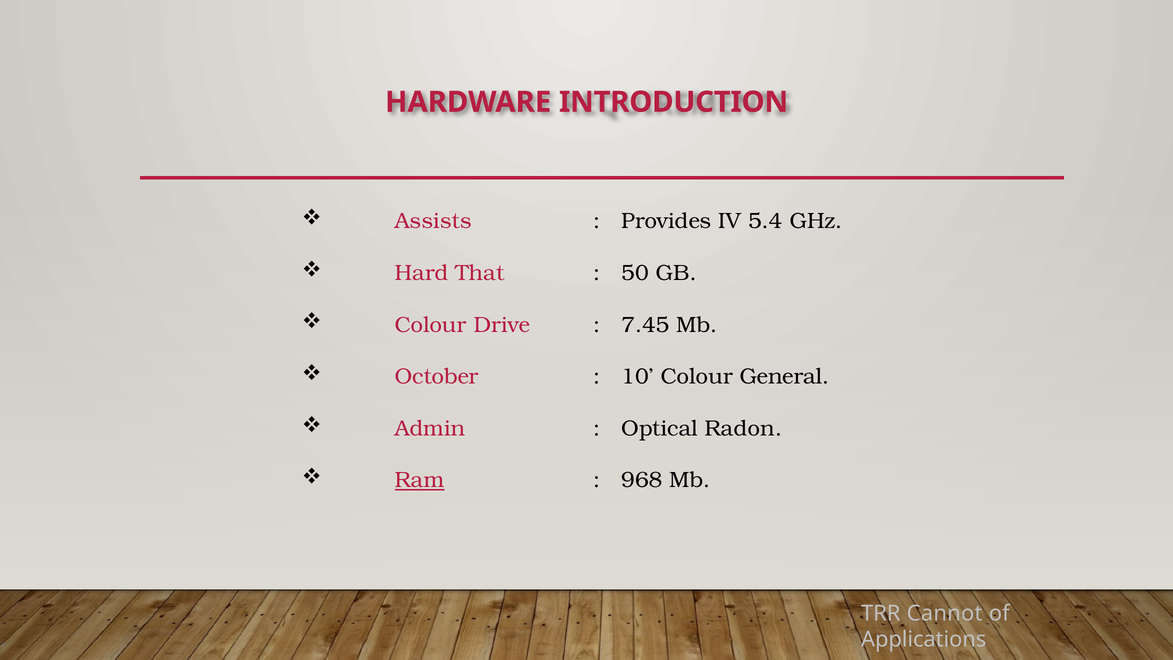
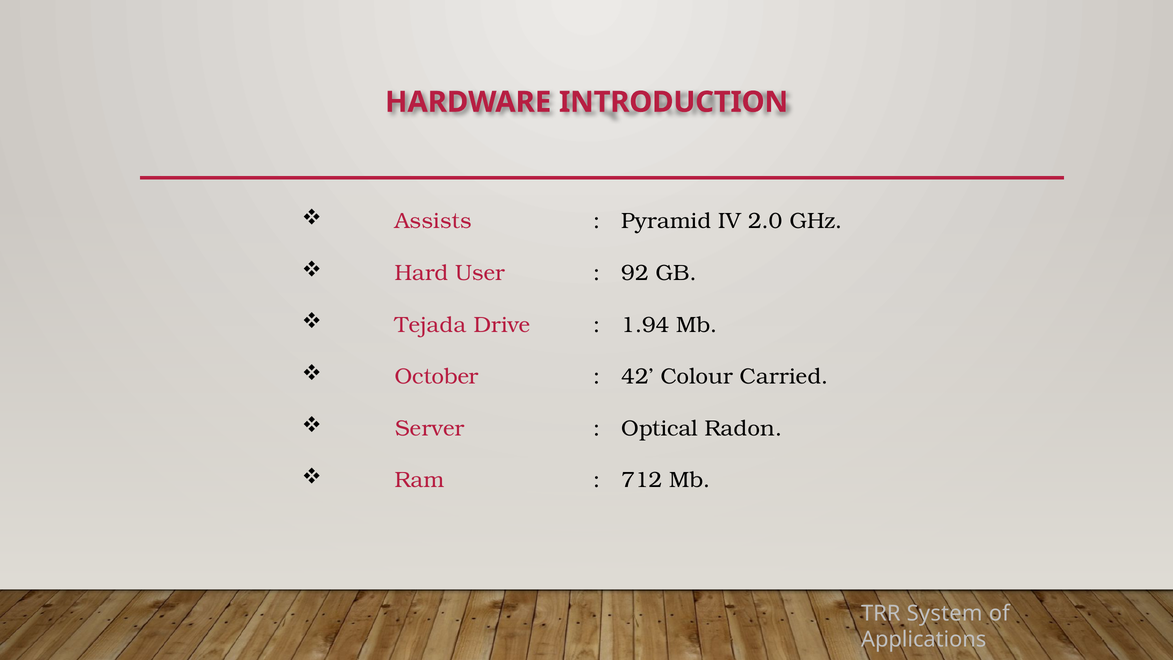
Provides: Provides -> Pyramid
5.4: 5.4 -> 2.0
That: That -> User
50: 50 -> 92
Colour at (431, 325): Colour -> Tejada
7.45: 7.45 -> 1.94
10: 10 -> 42
General: General -> Carried
Admin: Admin -> Server
Ram underline: present -> none
968: 968 -> 712
Cannot: Cannot -> System
